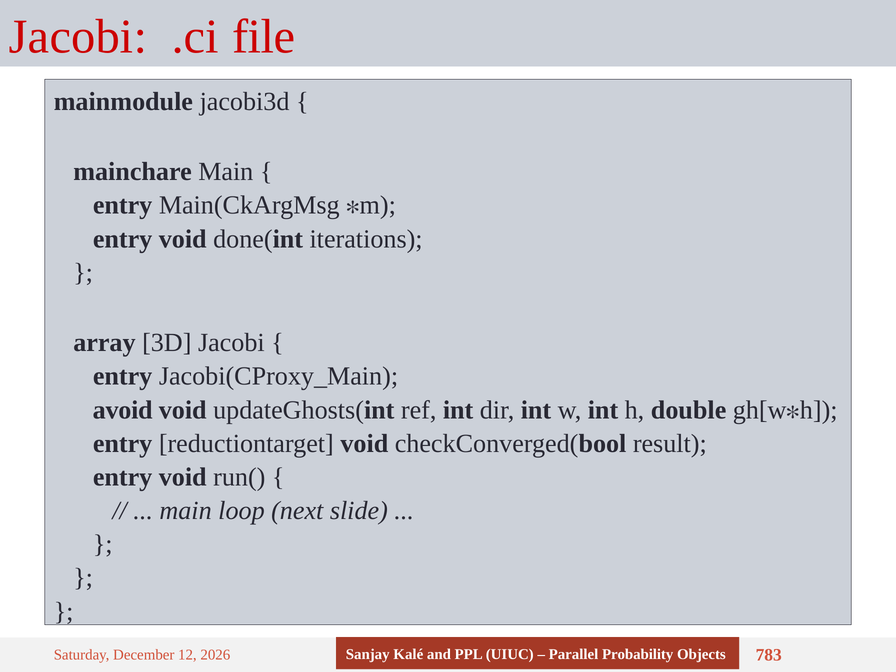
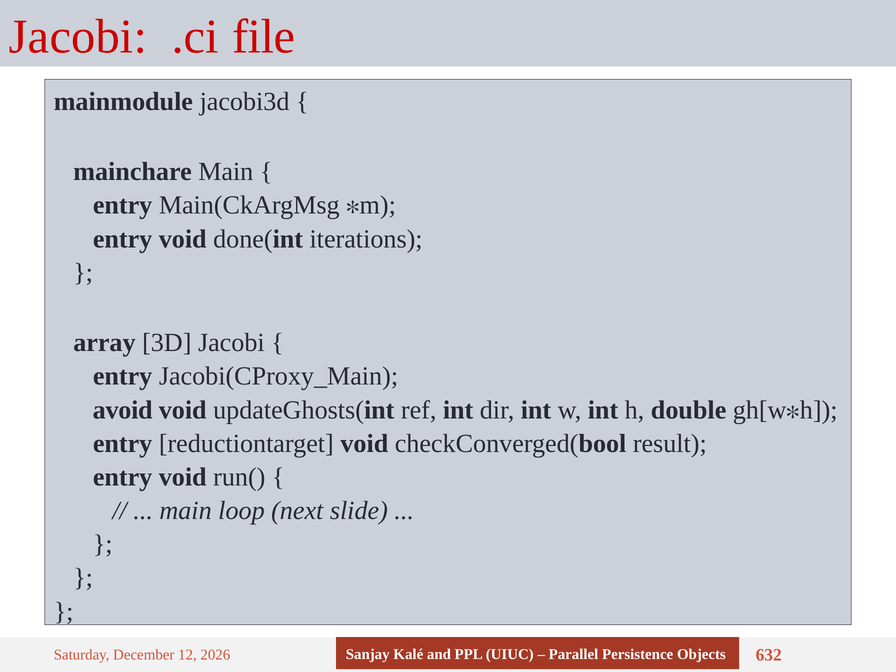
Probability: Probability -> Persistence
783: 783 -> 632
